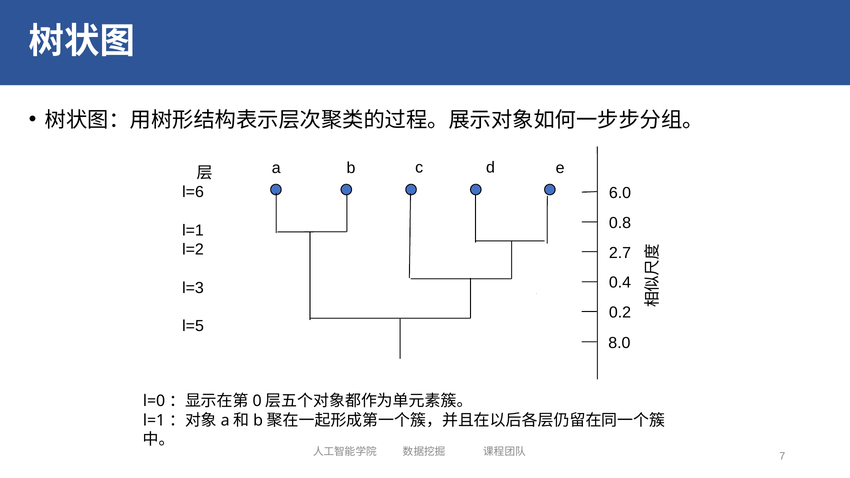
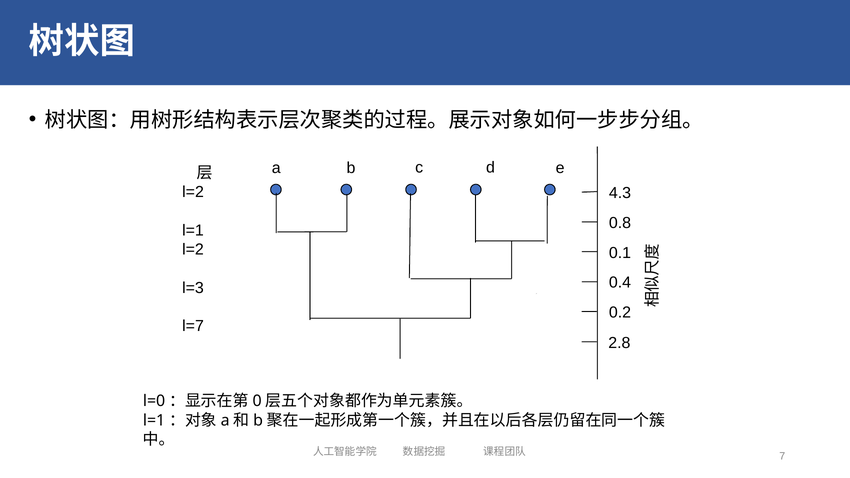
l=6 at (193, 192): l=6 -> l=2
6.0: 6.0 -> 4.3
2.7: 2.7 -> 0.1
l=5: l=5 -> l=7
8.0: 8.0 -> 2.8
